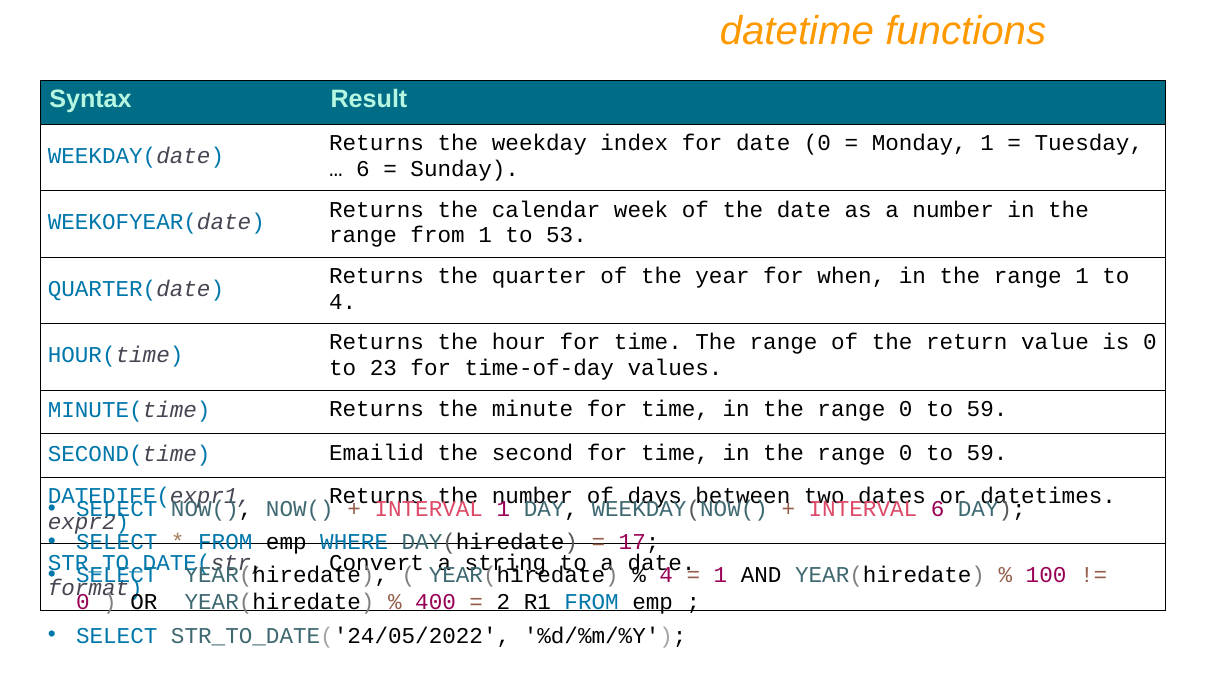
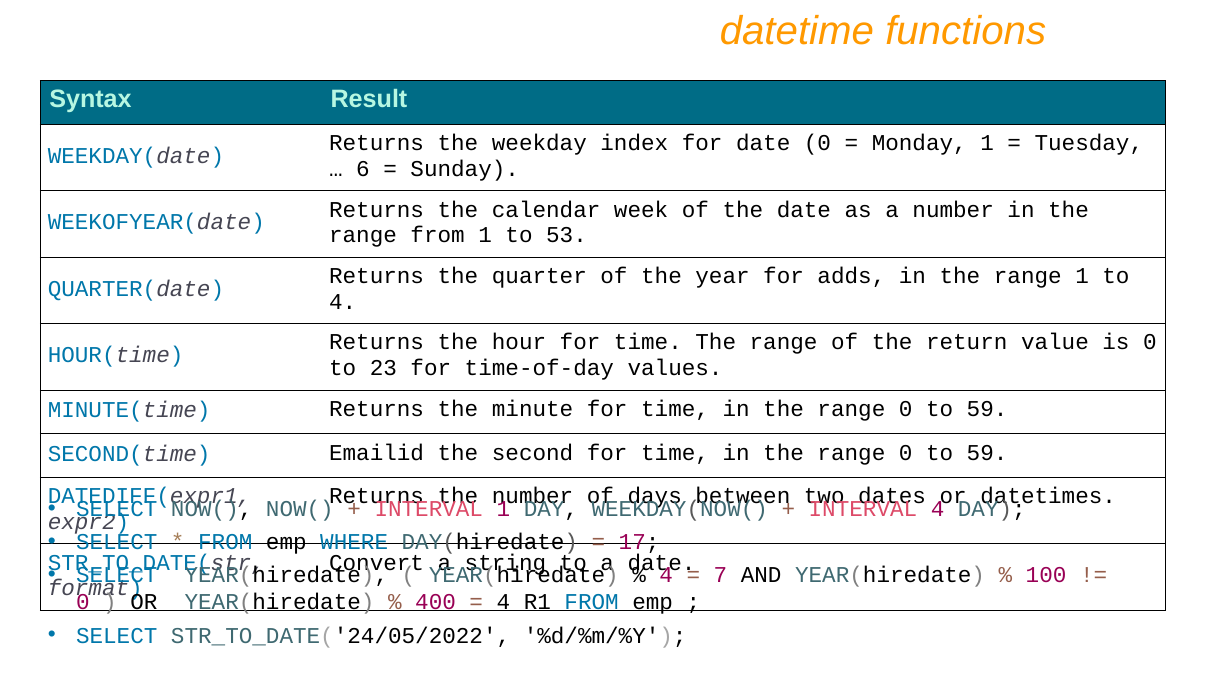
when: when -> adds
6 at (938, 508): 6 -> 4
1 at (720, 575): 1 -> 7
2 at (503, 602): 2 -> 4
